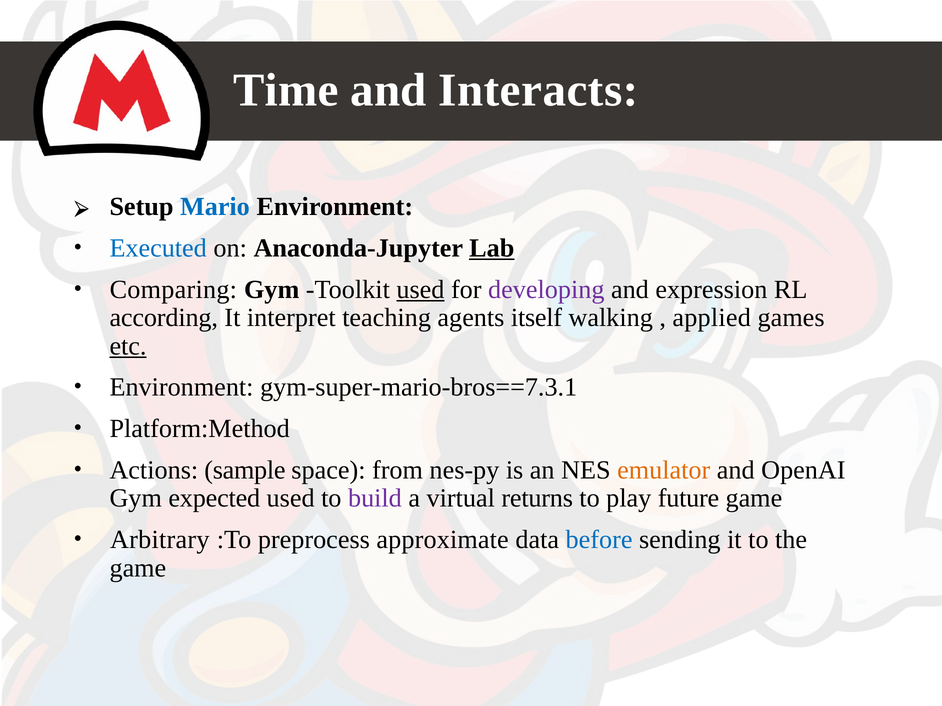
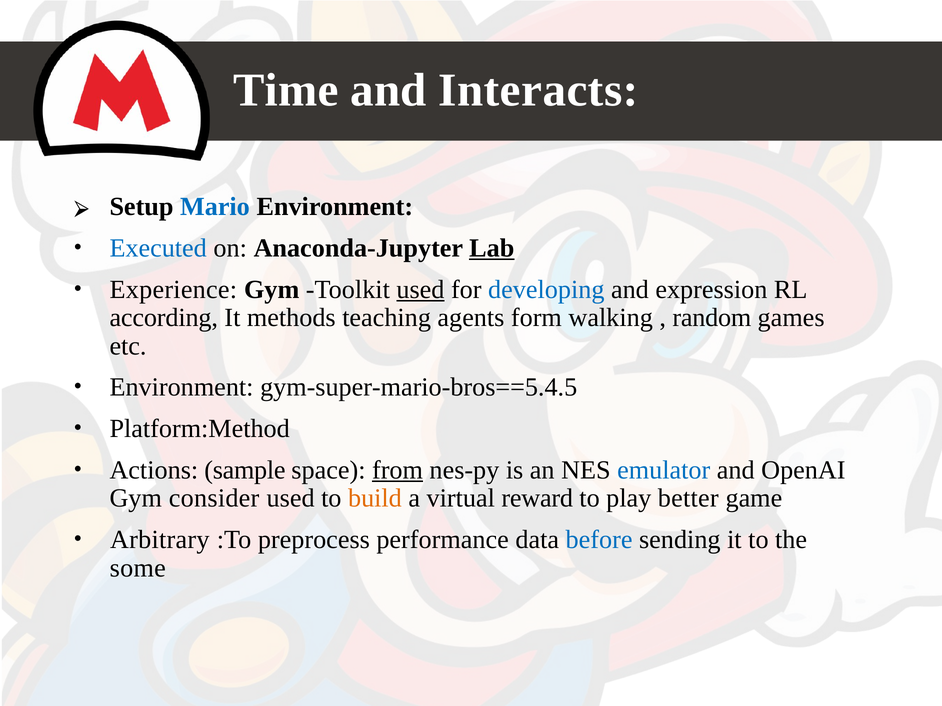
Comparing: Comparing -> Experience
developing colour: purple -> blue
interpret: interpret -> methods
itself: itself -> form
applied: applied -> random
etc underline: present -> none
gym-super-mario-bros==7.3.1: gym-super-mario-bros==7.3.1 -> gym-super-mario-bros==5.4.5
from underline: none -> present
emulator colour: orange -> blue
expected: expected -> consider
build colour: purple -> orange
returns: returns -> reward
future: future -> better
approximate: approximate -> performance
game at (138, 568): game -> some
